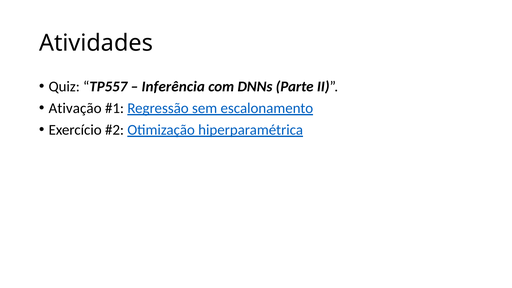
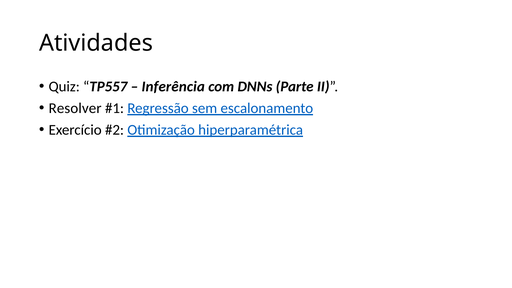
Ativação: Ativação -> Resolver
